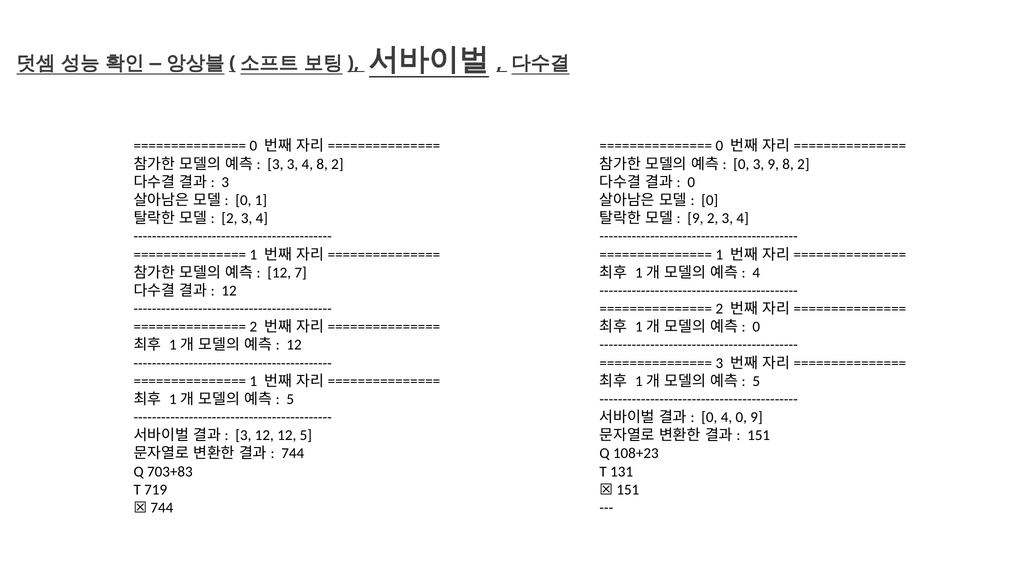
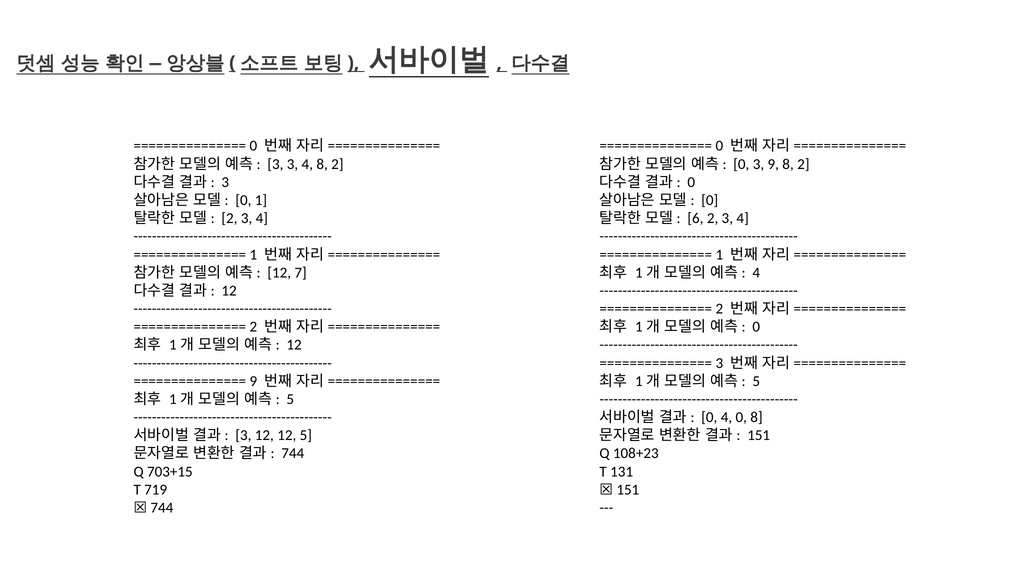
9 at (695, 218): 9 -> 6
1 at (253, 381): 1 -> 9
0 9: 9 -> 8
703+83: 703+83 -> 703+15
